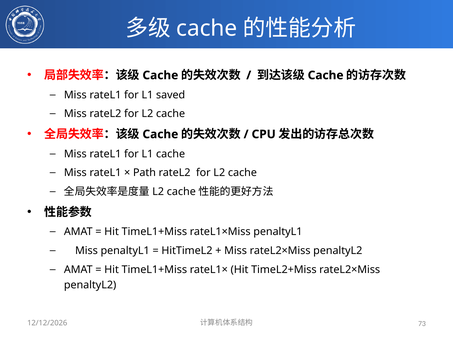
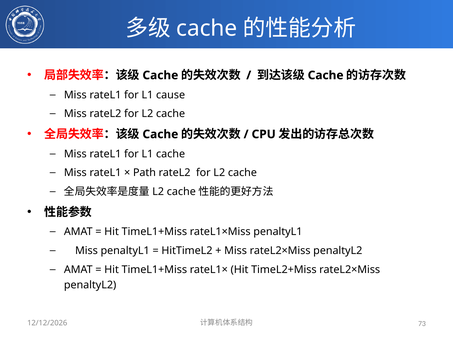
saved: saved -> cause
